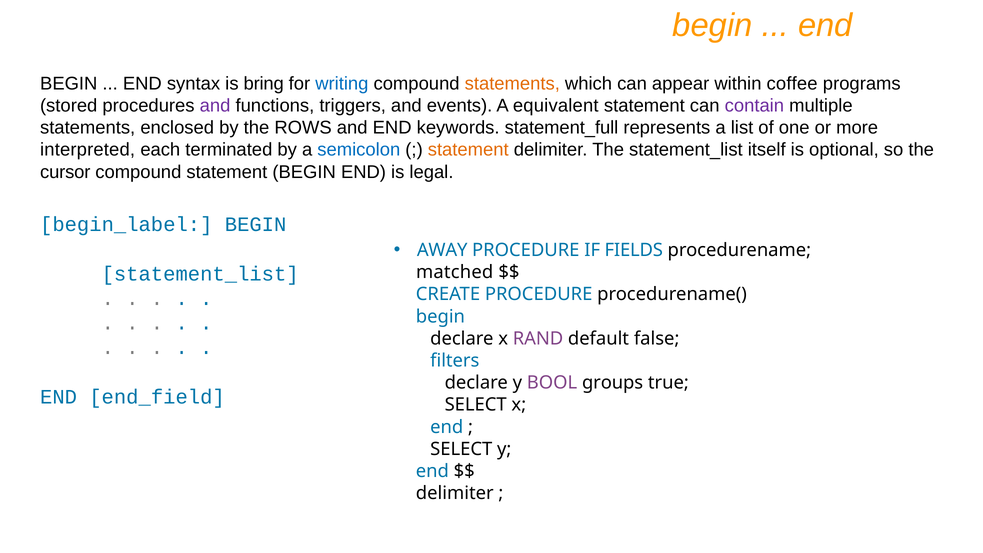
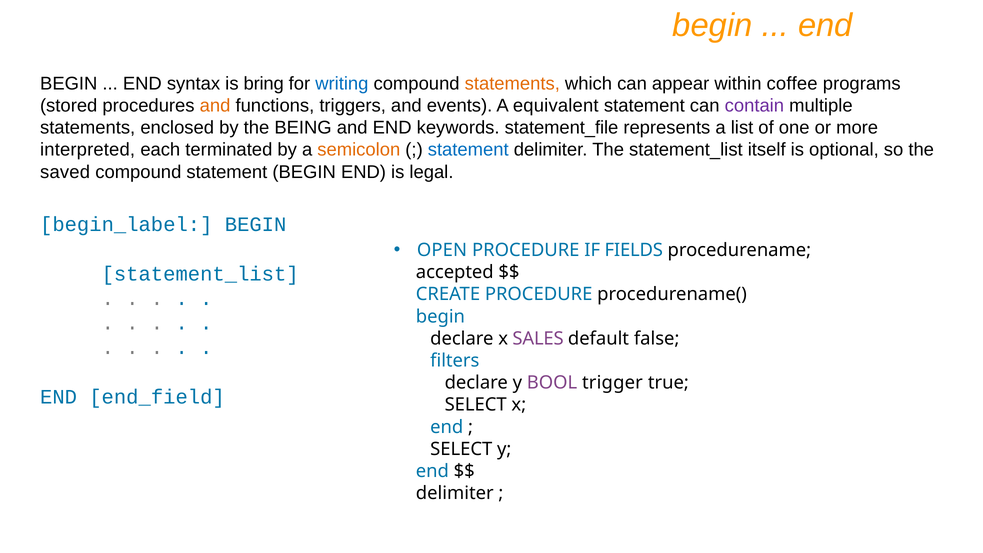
and at (215, 106) colour: purple -> orange
ROWS: ROWS -> BEING
statement_full: statement_full -> statement_file
semicolon colour: blue -> orange
statement at (468, 150) colour: orange -> blue
cursor: cursor -> saved
AWAY: AWAY -> OPEN
matched: matched -> accepted
RAND: RAND -> SALES
groups: groups -> trigger
